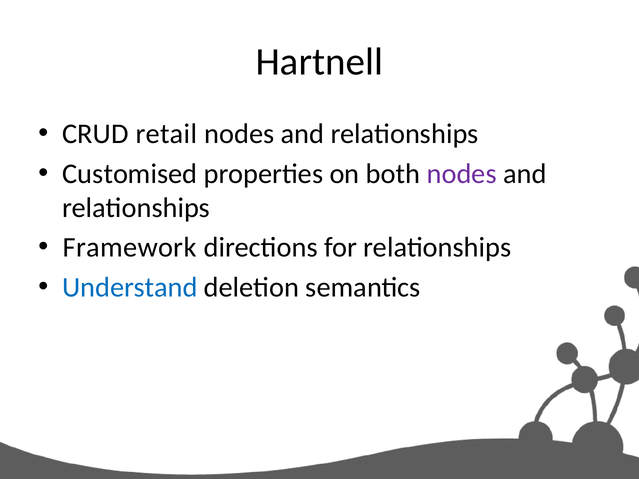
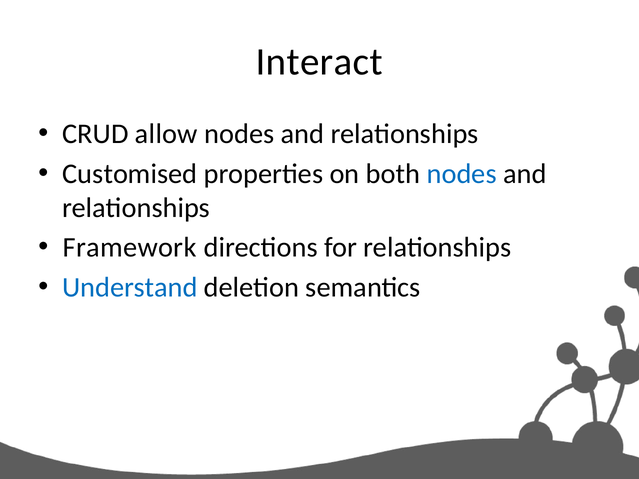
Hartnell: Hartnell -> Interact
retail: retail -> allow
nodes at (462, 174) colour: purple -> blue
